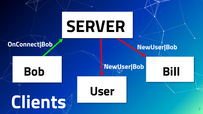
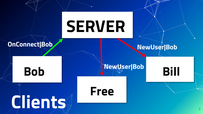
User: User -> Free
